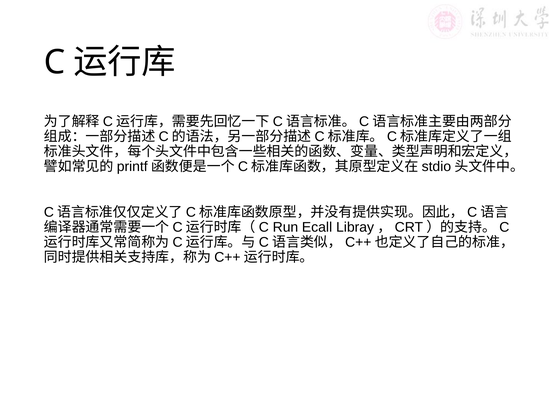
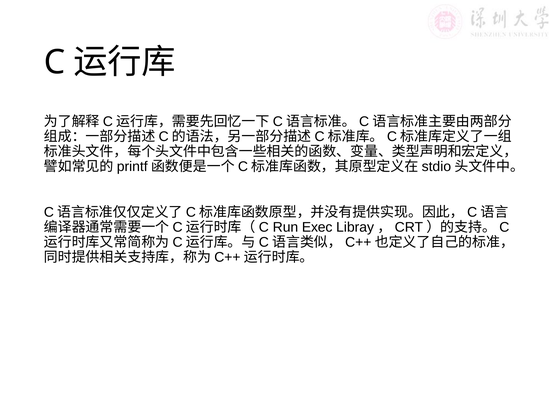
Ecall: Ecall -> Exec
